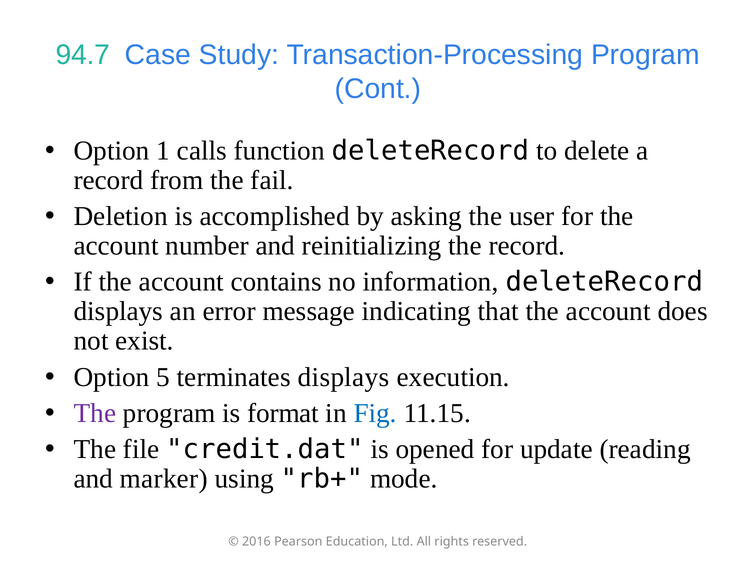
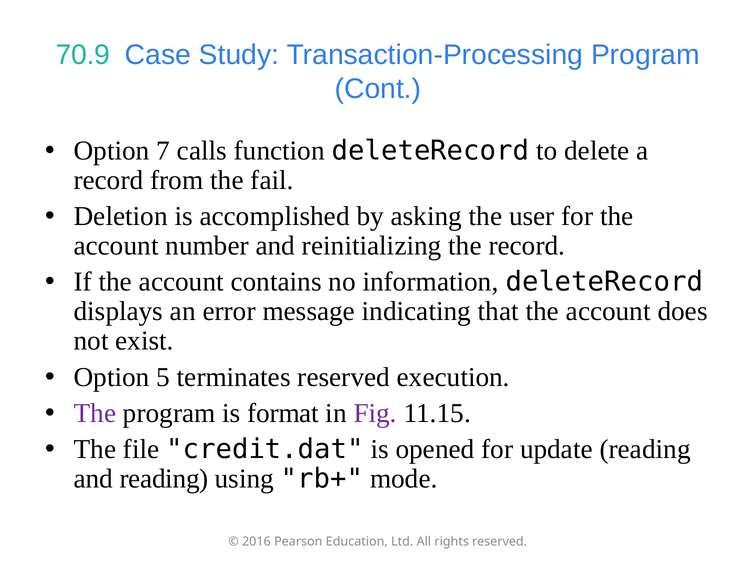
94.7: 94.7 -> 70.9
1: 1 -> 7
terminates displays: displays -> reserved
Fig colour: blue -> purple
and marker: marker -> reading
